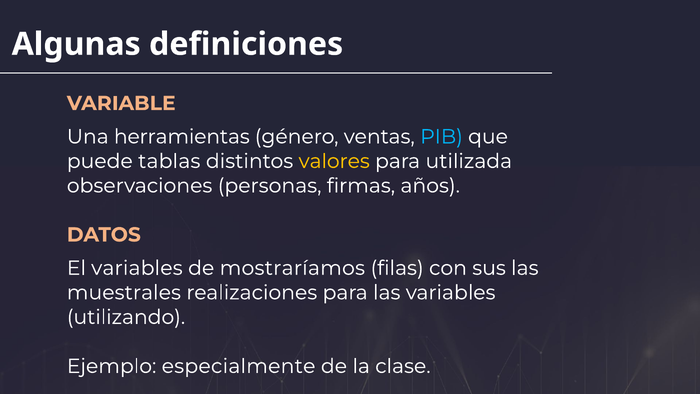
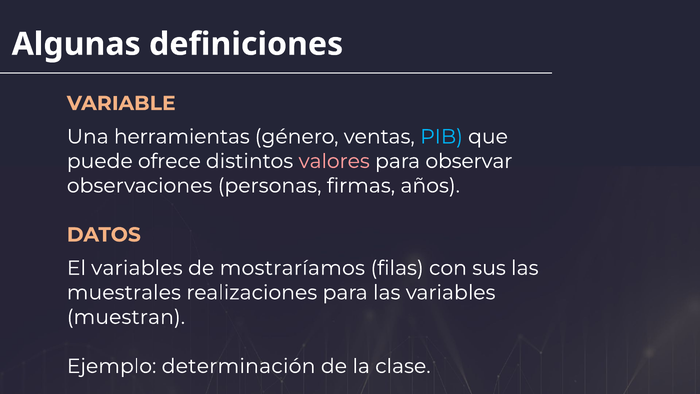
tablas: tablas -> ofrece
valores colour: yellow -> pink
utilizada: utilizada -> observar
utilizando: utilizando -> muestran
especialmente: especialmente -> determinación
